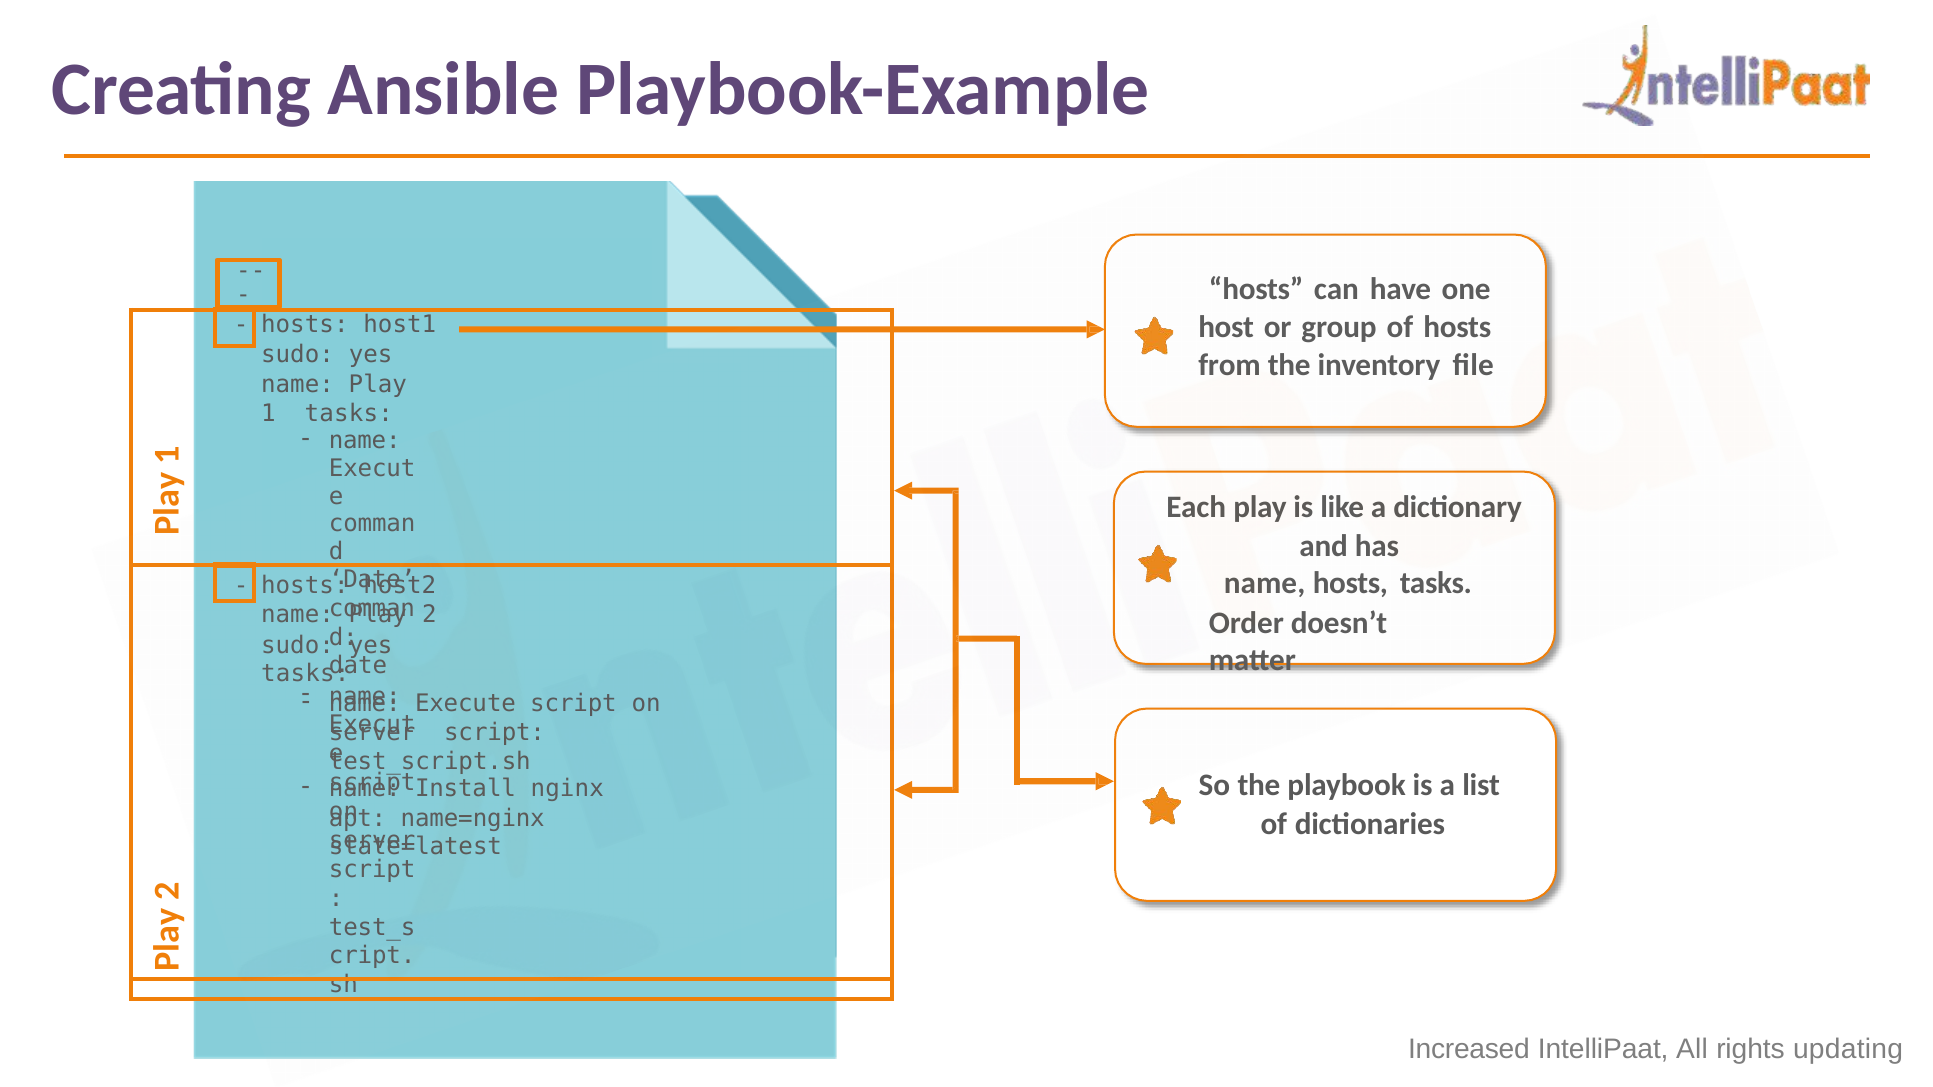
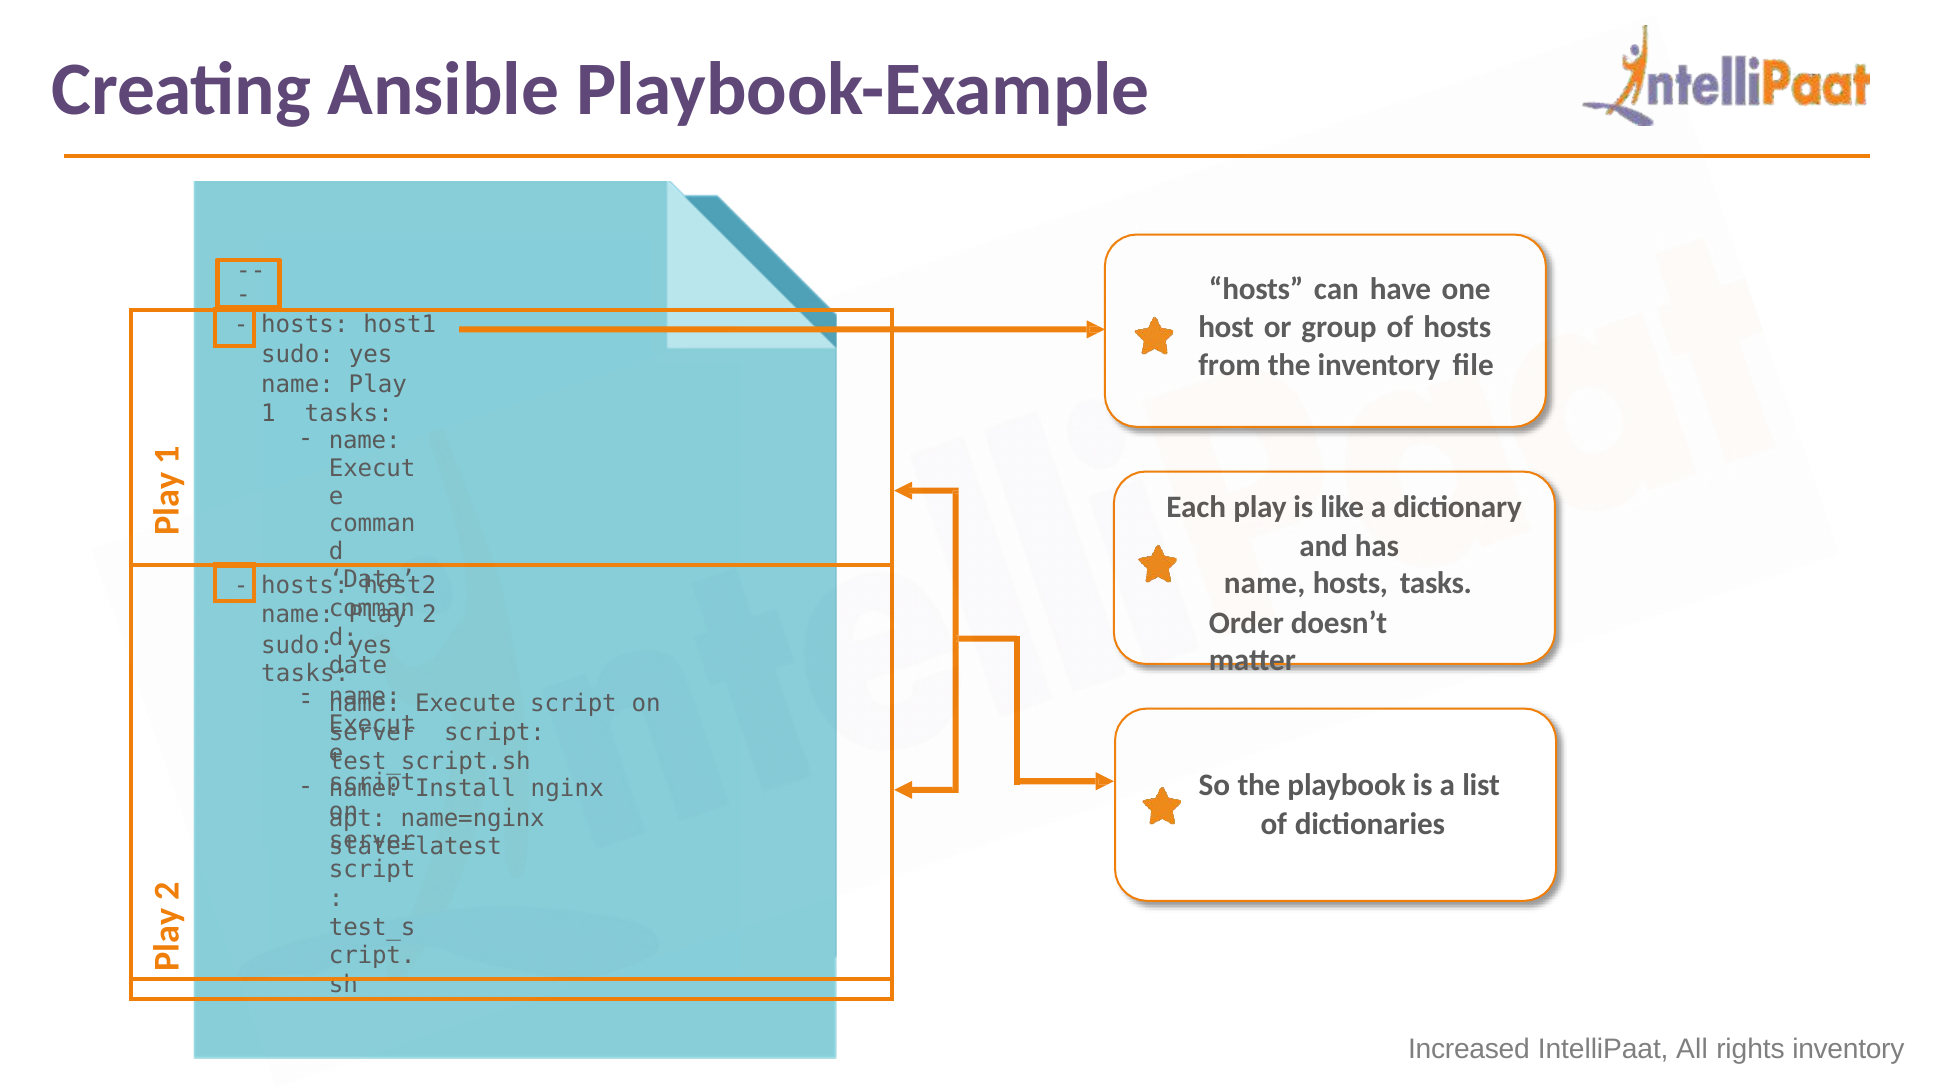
rights updating: updating -> inventory
